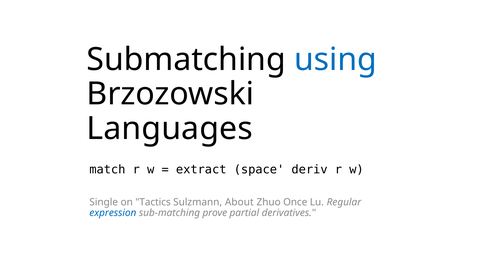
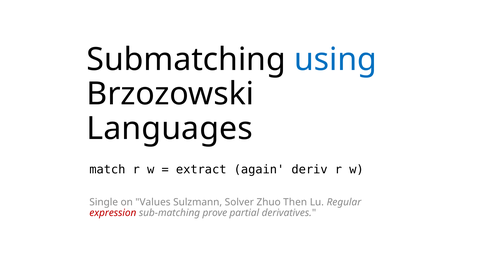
space: space -> again
Tactics: Tactics -> Values
About: About -> Solver
Once: Once -> Then
expression colour: blue -> red
